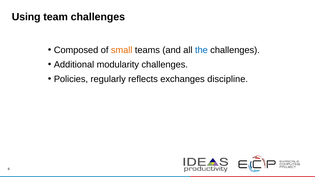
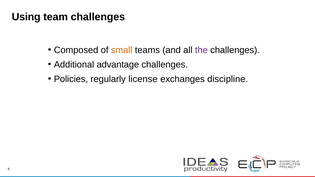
the colour: blue -> purple
modularity: modularity -> advantage
reflects: reflects -> license
